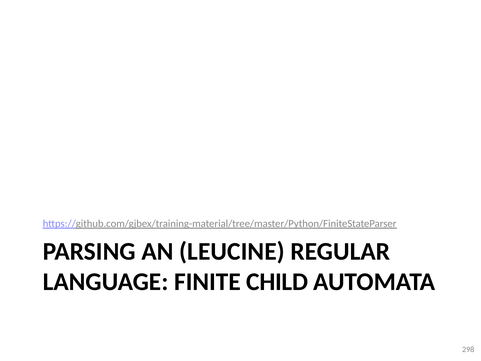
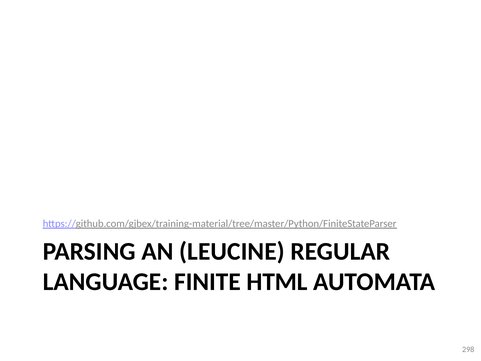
CHILD: CHILD -> HTML
